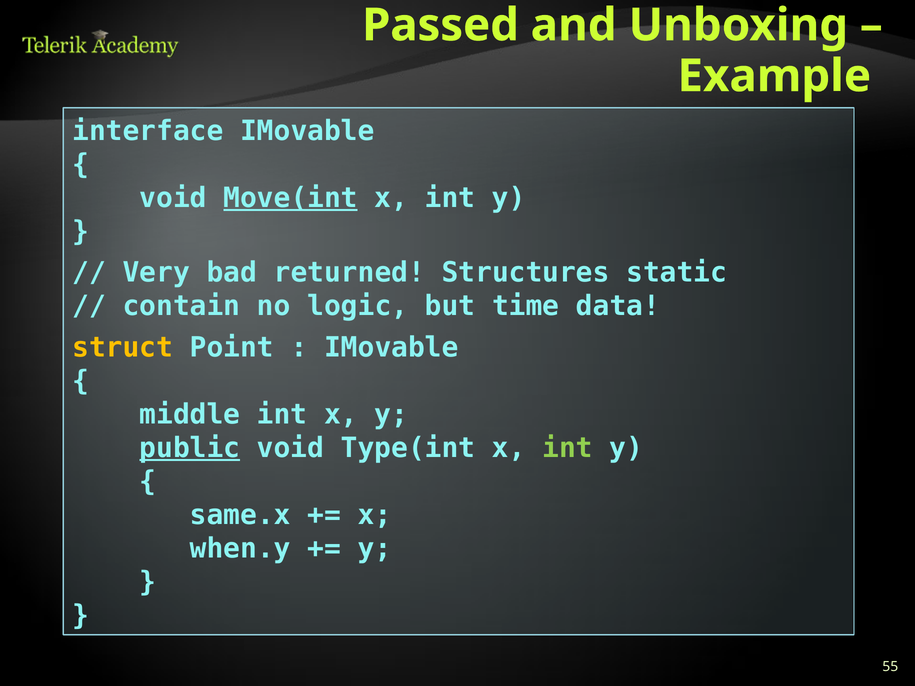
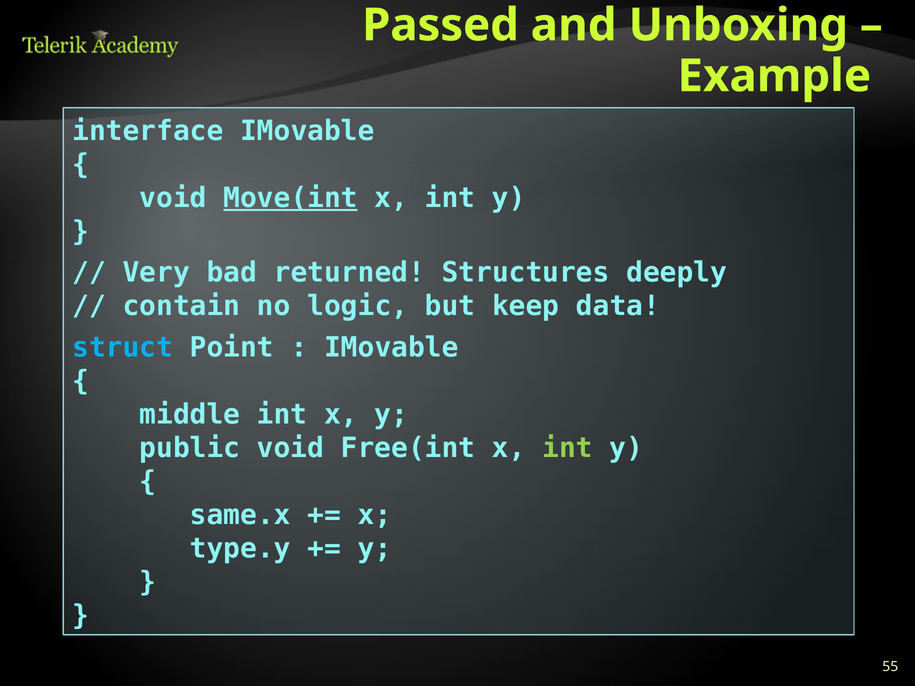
static: static -> deeply
time: time -> keep
struct colour: yellow -> light blue
public underline: present -> none
Type(int: Type(int -> Free(int
when.y: when.y -> type.y
